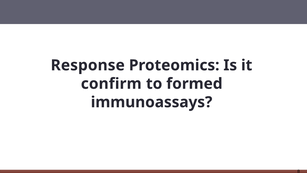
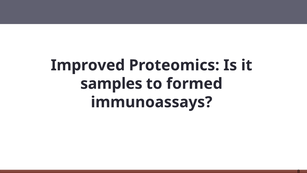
Response: Response -> Improved
confirm: confirm -> samples
